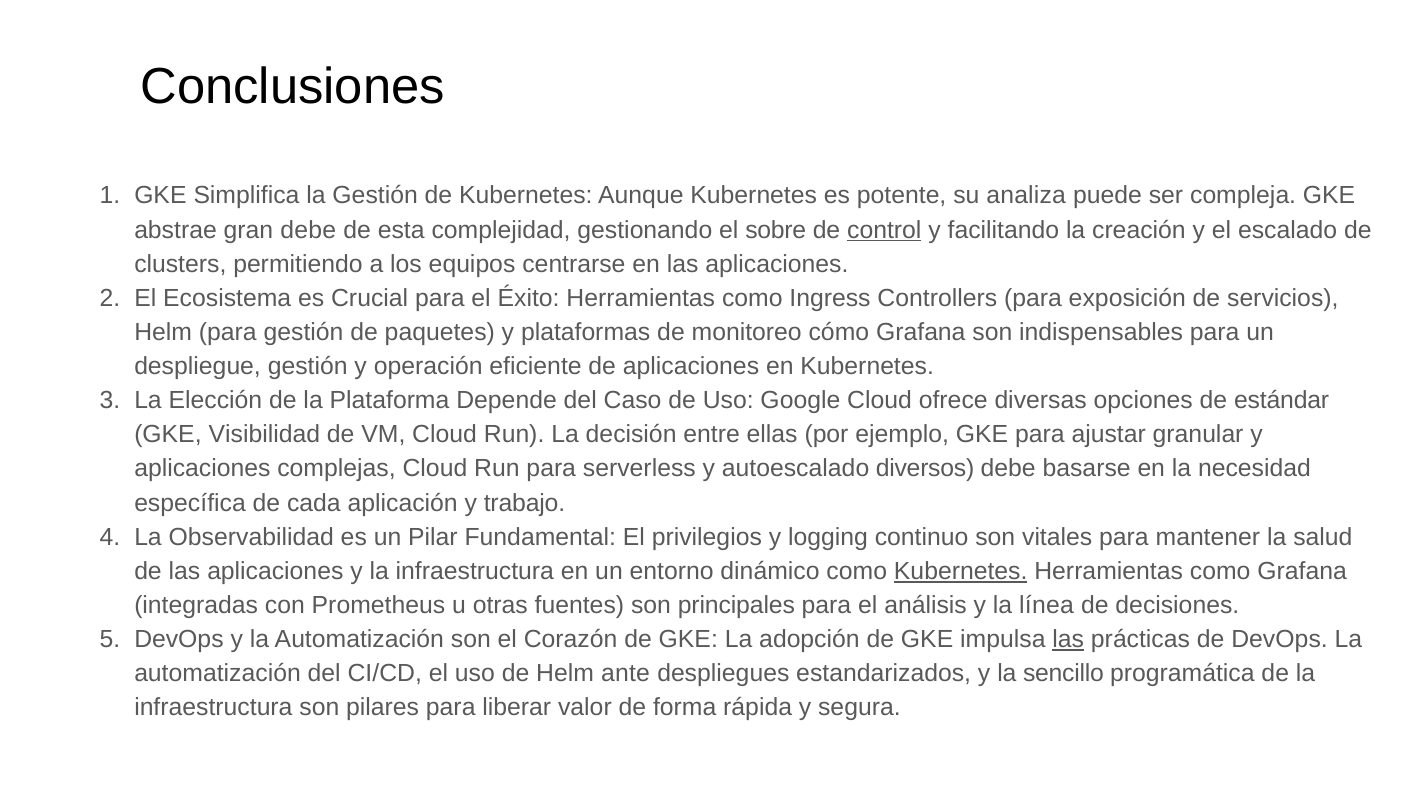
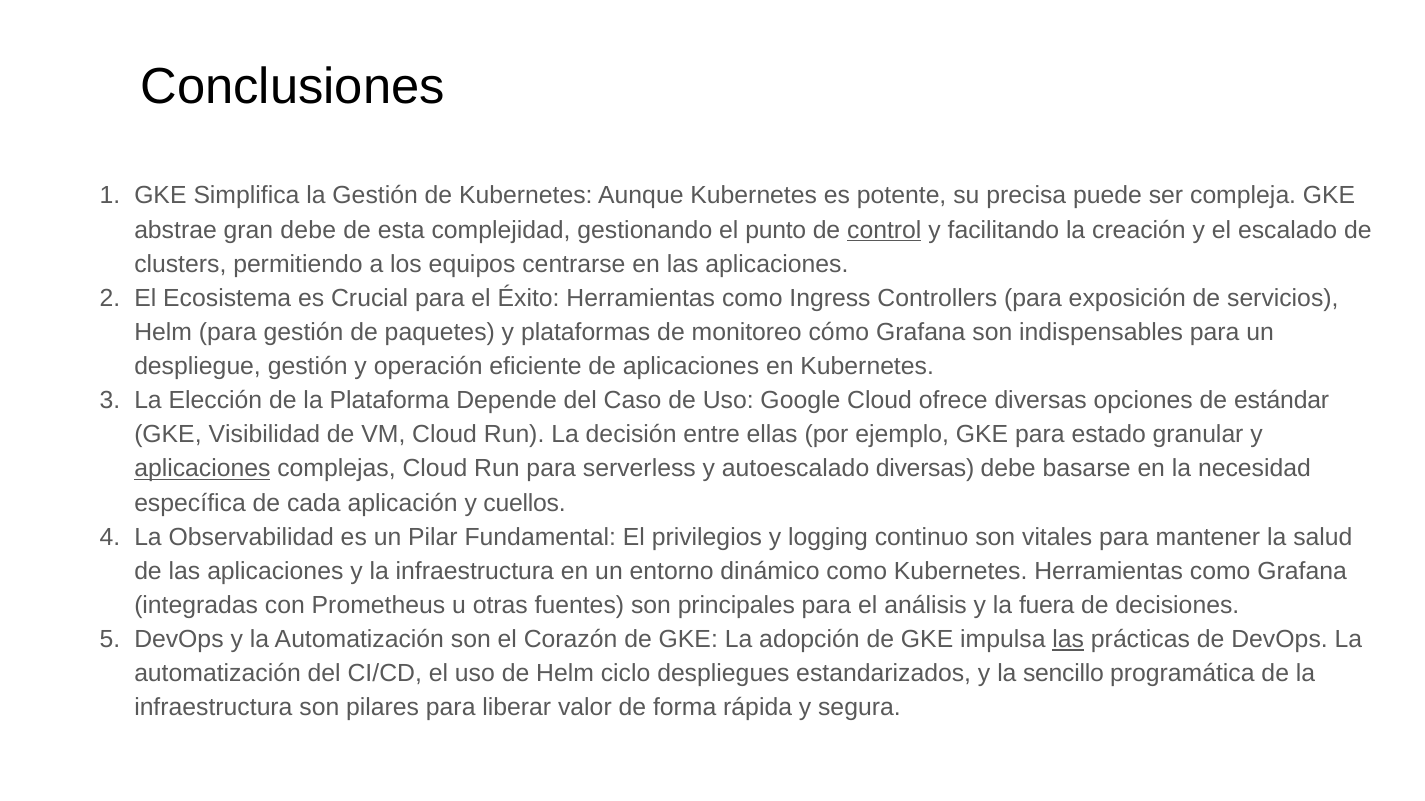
analiza: analiza -> precisa
sobre: sobre -> punto
ajustar: ajustar -> estado
aplicaciones at (202, 469) underline: none -> present
autoescalado diversos: diversos -> diversas
trabajo: trabajo -> cuellos
Kubernetes at (961, 572) underline: present -> none
línea: línea -> fuera
ante: ante -> ciclo
